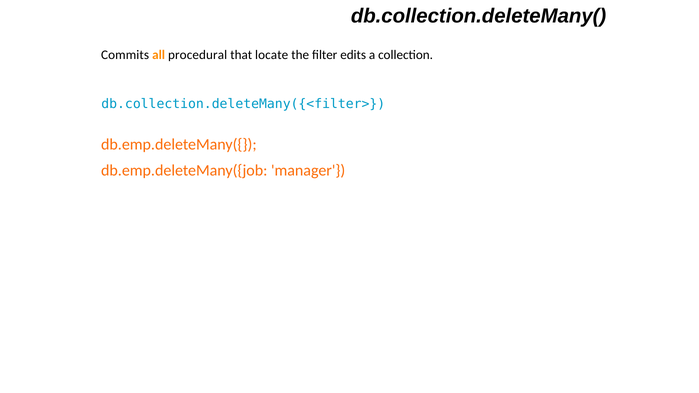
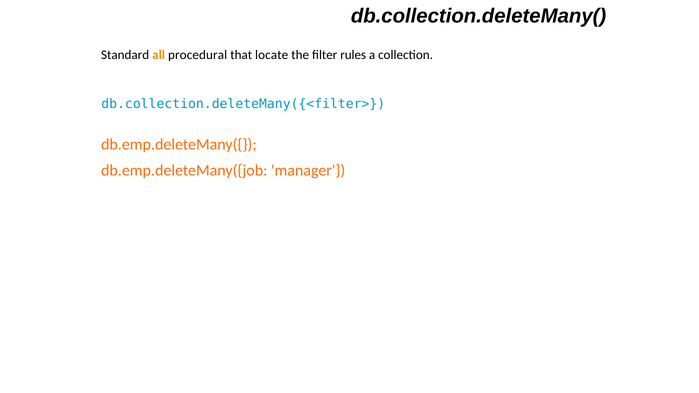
Commits: Commits -> Standard
edits: edits -> rules
